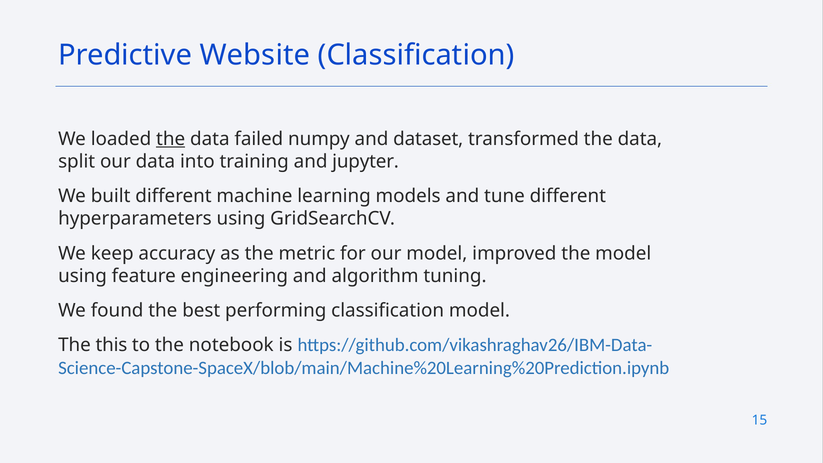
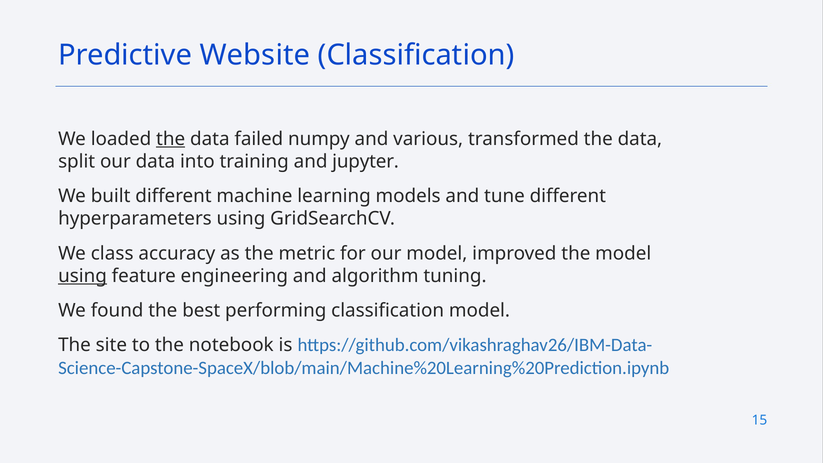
dataset: dataset -> various
keep: keep -> class
using at (83, 276) underline: none -> present
this: this -> site
